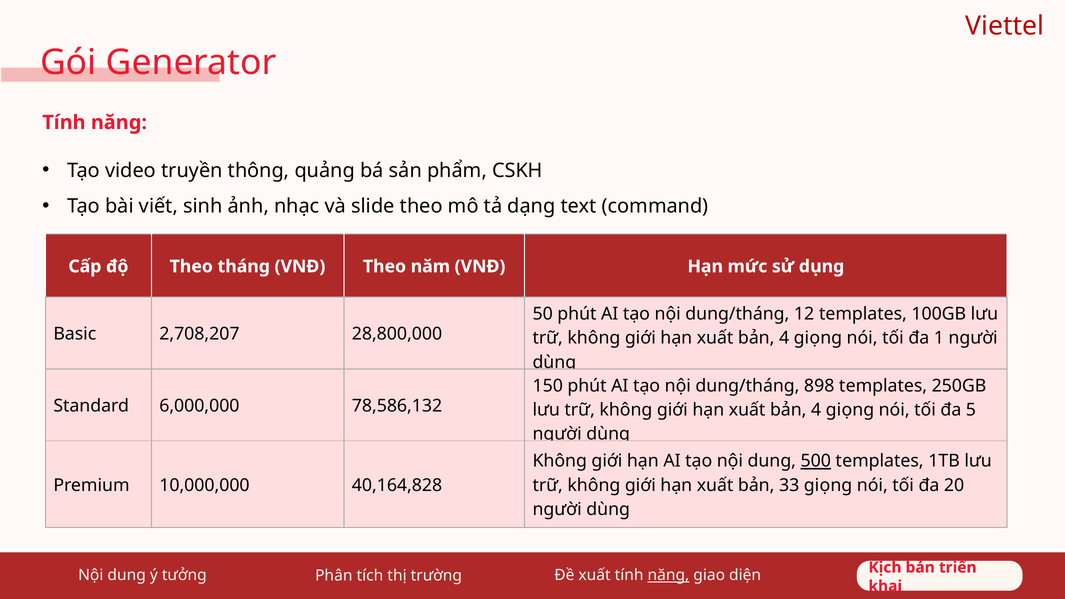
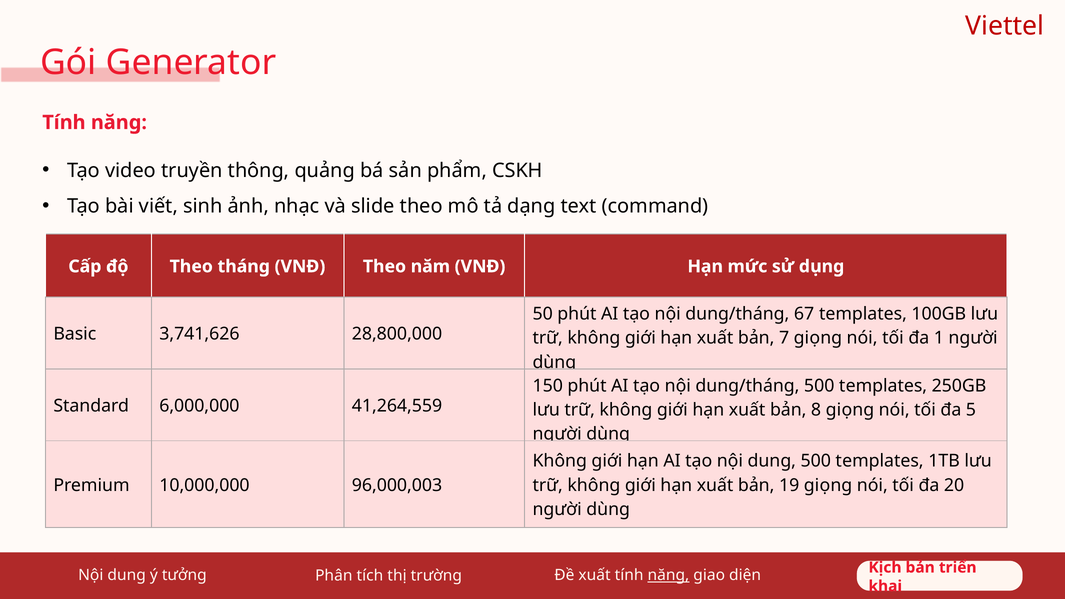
12: 12 -> 67
2,708,207: 2,708,207 -> 3,741,626
4 at (784, 338): 4 -> 7
dung/tháng 898: 898 -> 500
78,586,132: 78,586,132 -> 41,264,559
4 at (816, 410): 4 -> 8
500 at (816, 461) underline: present -> none
40,164,828: 40,164,828 -> 96,000,003
33: 33 -> 19
